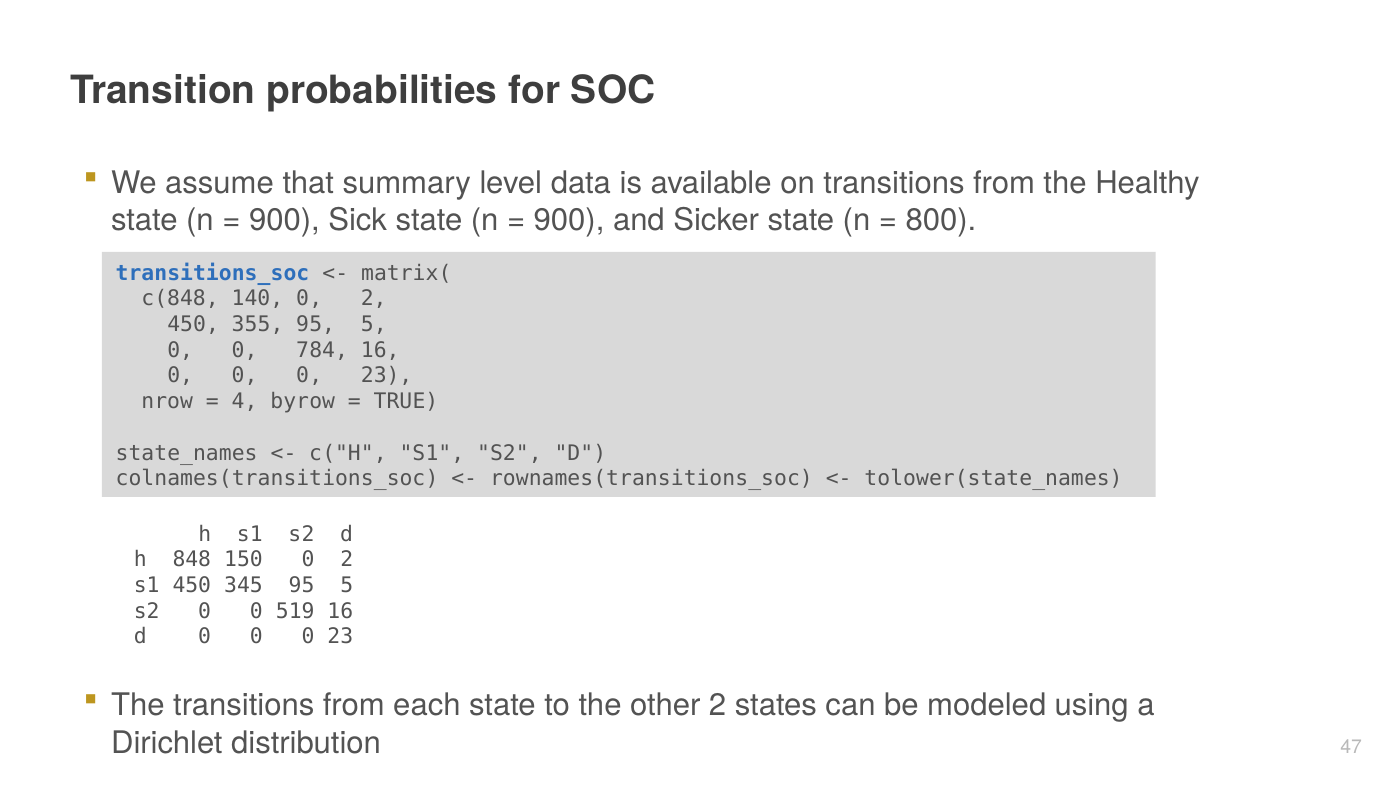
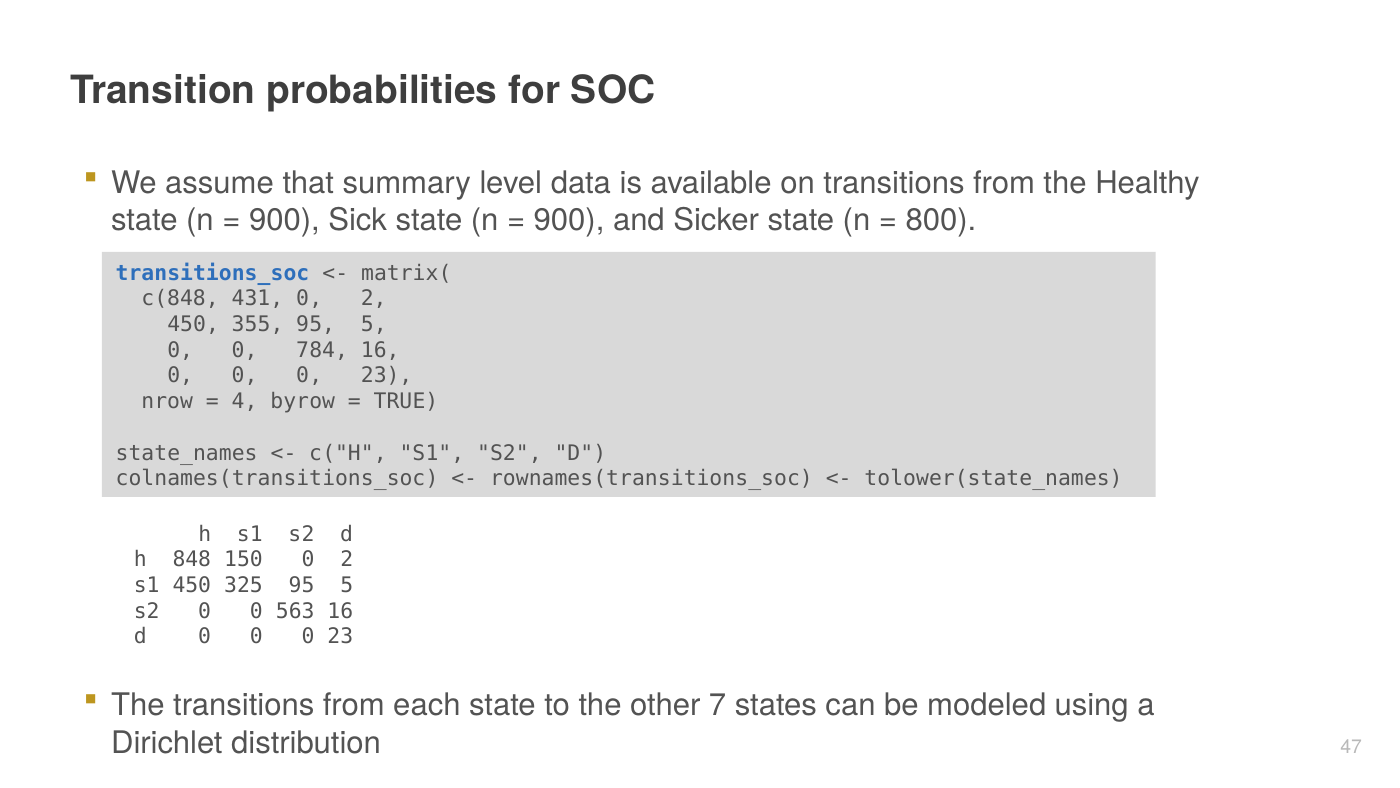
140: 140 -> 431
345: 345 -> 325
519: 519 -> 563
other 2: 2 -> 7
